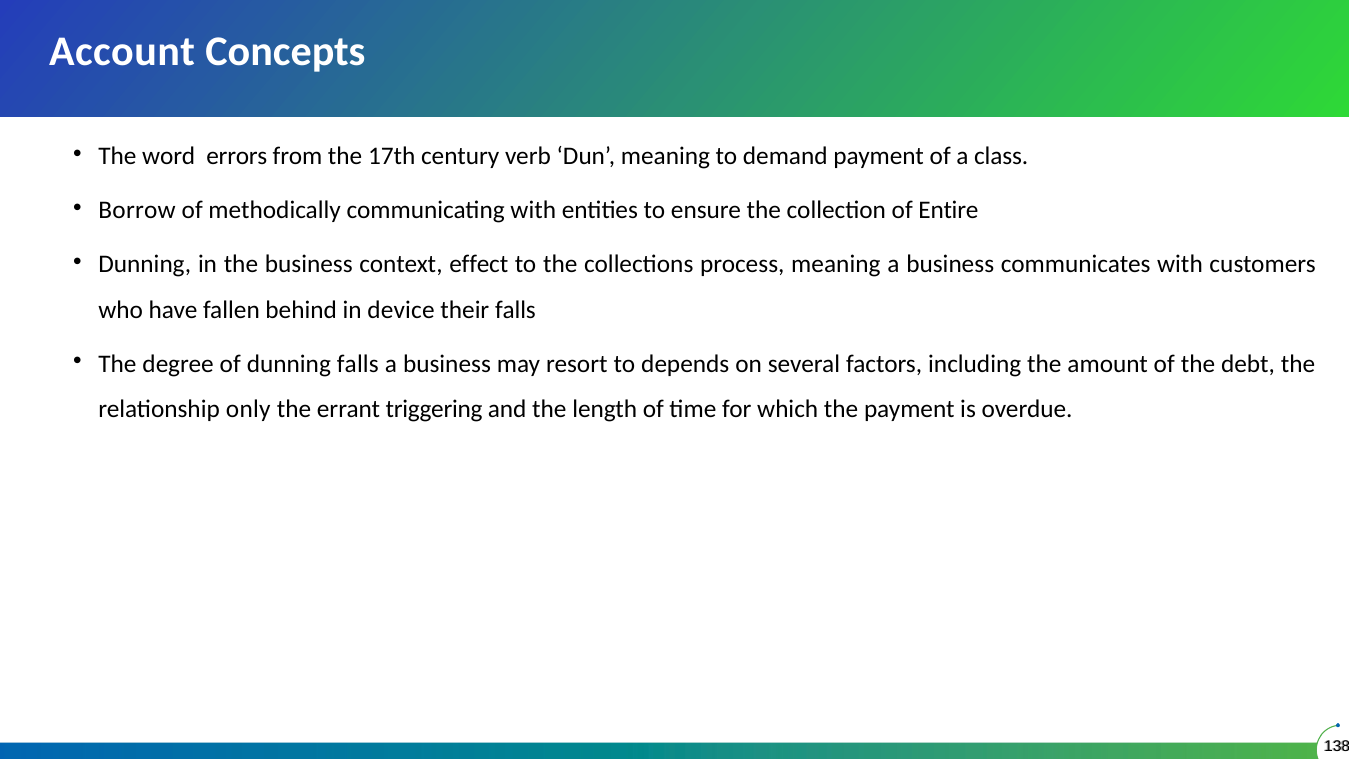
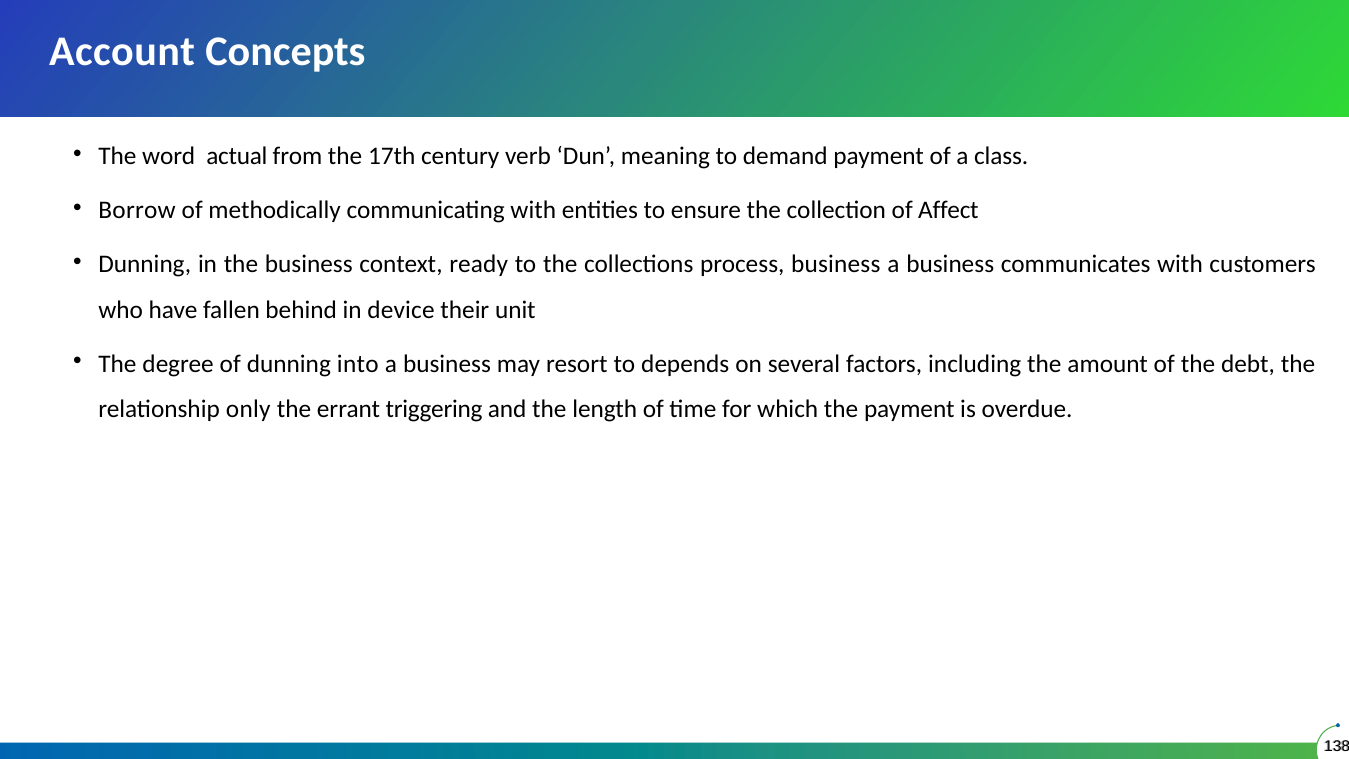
errors: errors -> actual
Entire: Entire -> Affect
effect: effect -> ready
process meaning: meaning -> business
their falls: falls -> unit
dunning falls: falls -> into
